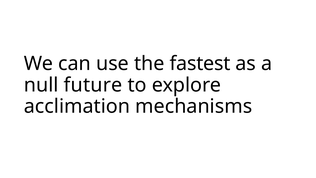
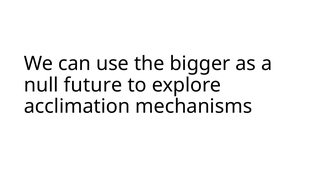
fastest: fastest -> bigger
